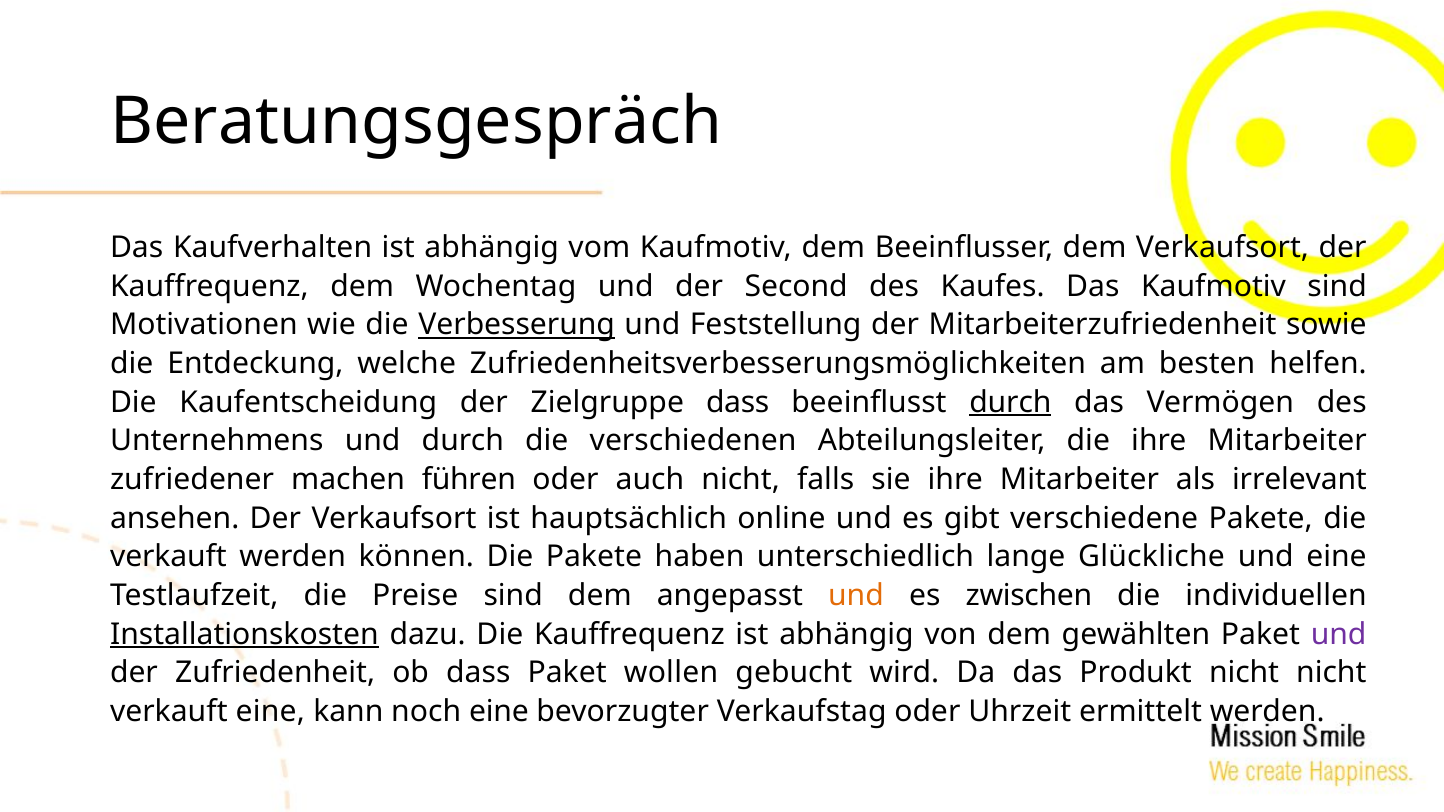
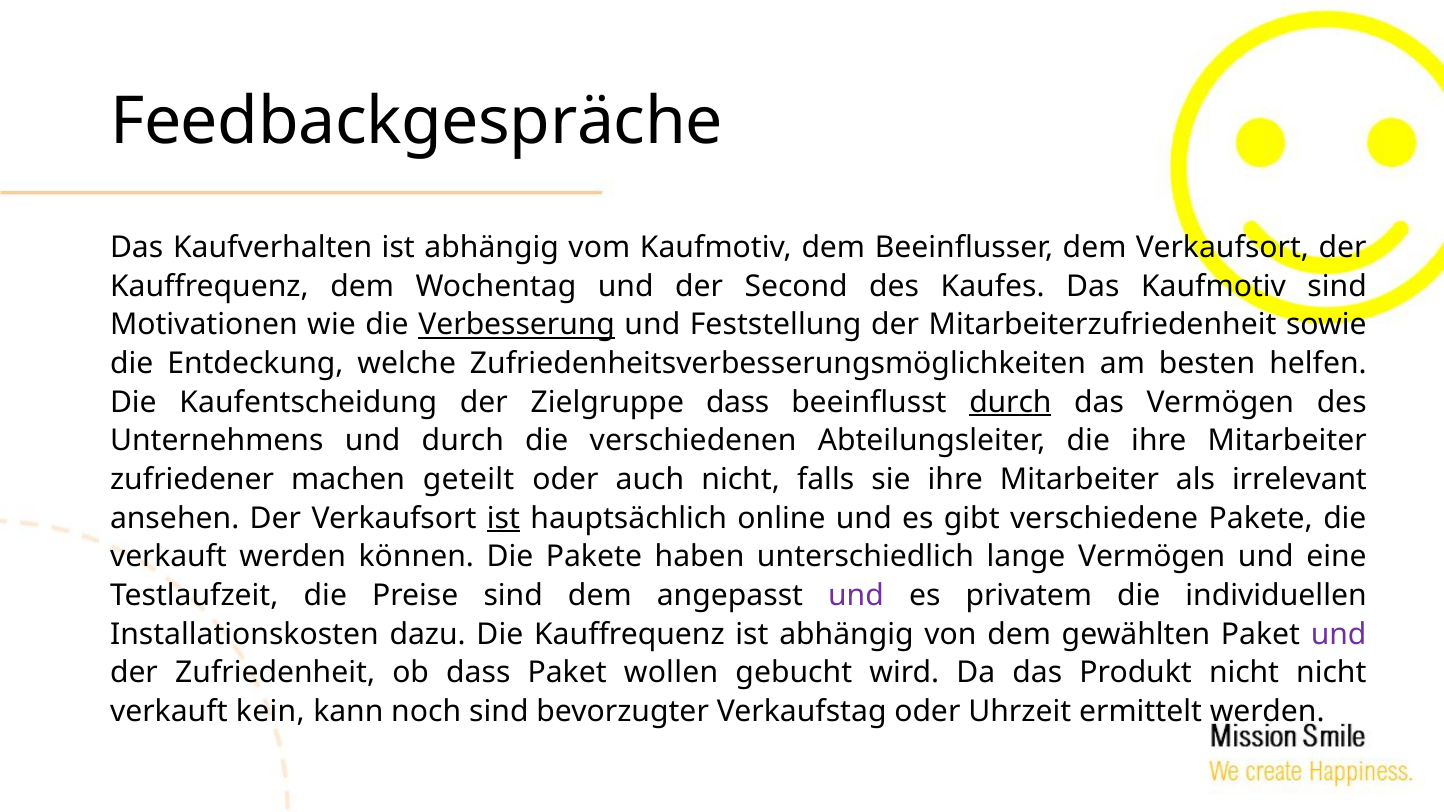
Beratungsgespräch: Beratungsgespräch -> Feedbackgespräche
führen: führen -> geteilt
ist at (503, 518) underline: none -> present
lange Glückliche: Glückliche -> Vermögen
und at (856, 596) colour: orange -> purple
zwischen: zwischen -> privatem
Installationskosten underline: present -> none
verkauft eine: eine -> kein
noch eine: eine -> sind
